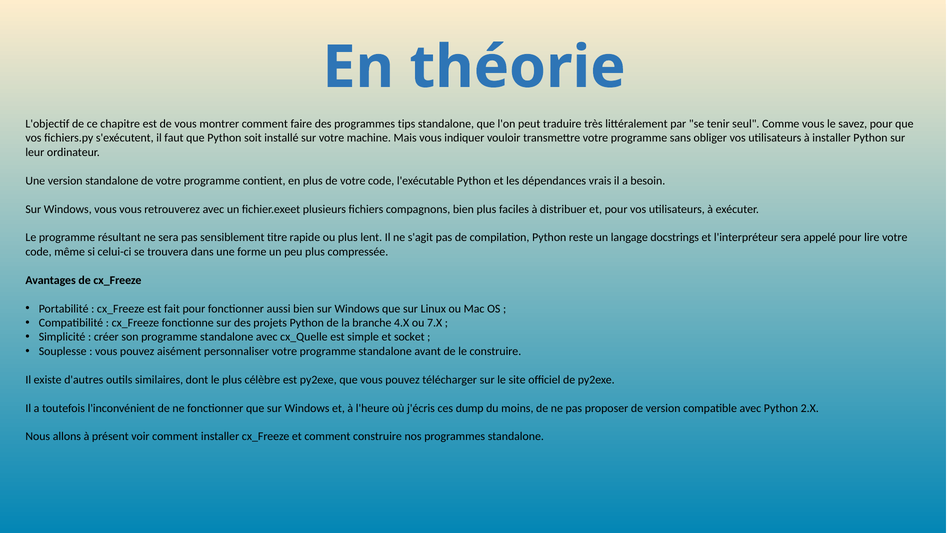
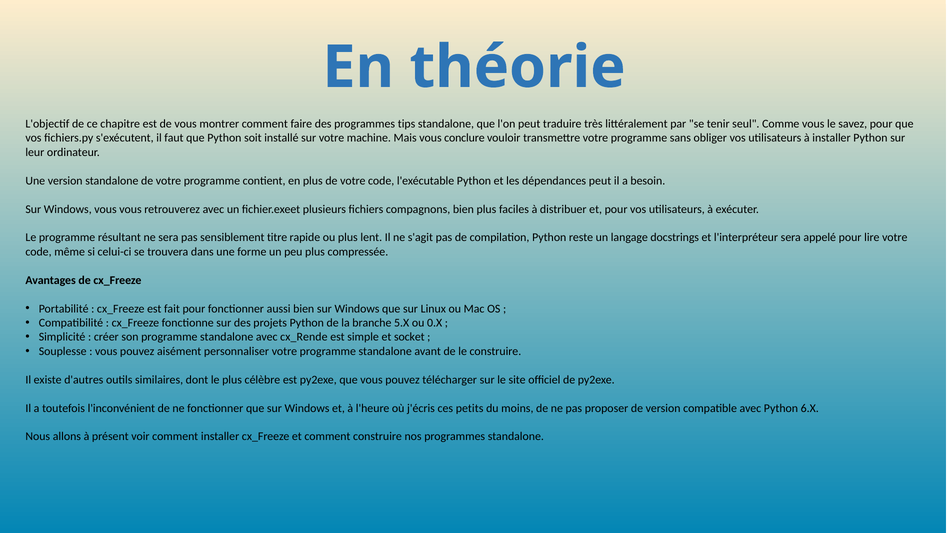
indiquer: indiquer -> conclure
dépendances vrais: vrais -> peut
4.X: 4.X -> 5.X
7.X: 7.X -> 0.X
cx_Quelle: cx_Quelle -> cx_Rende
dump: dump -> petits
2.X: 2.X -> 6.X
